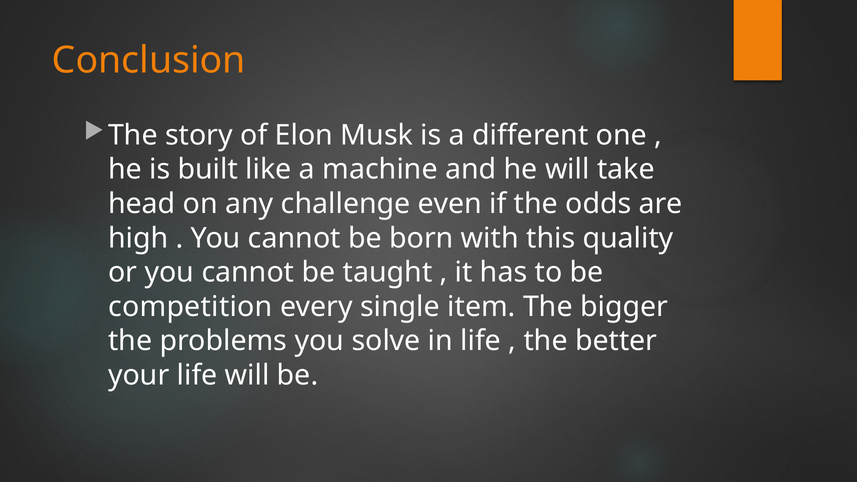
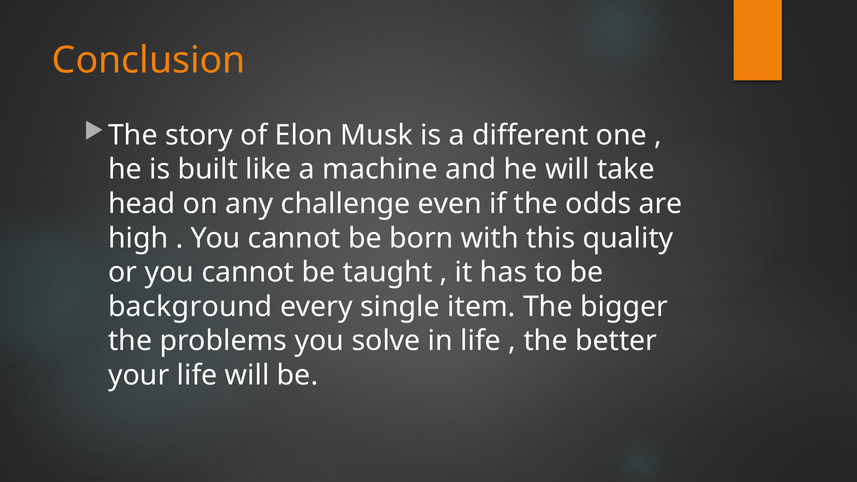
competition: competition -> background
